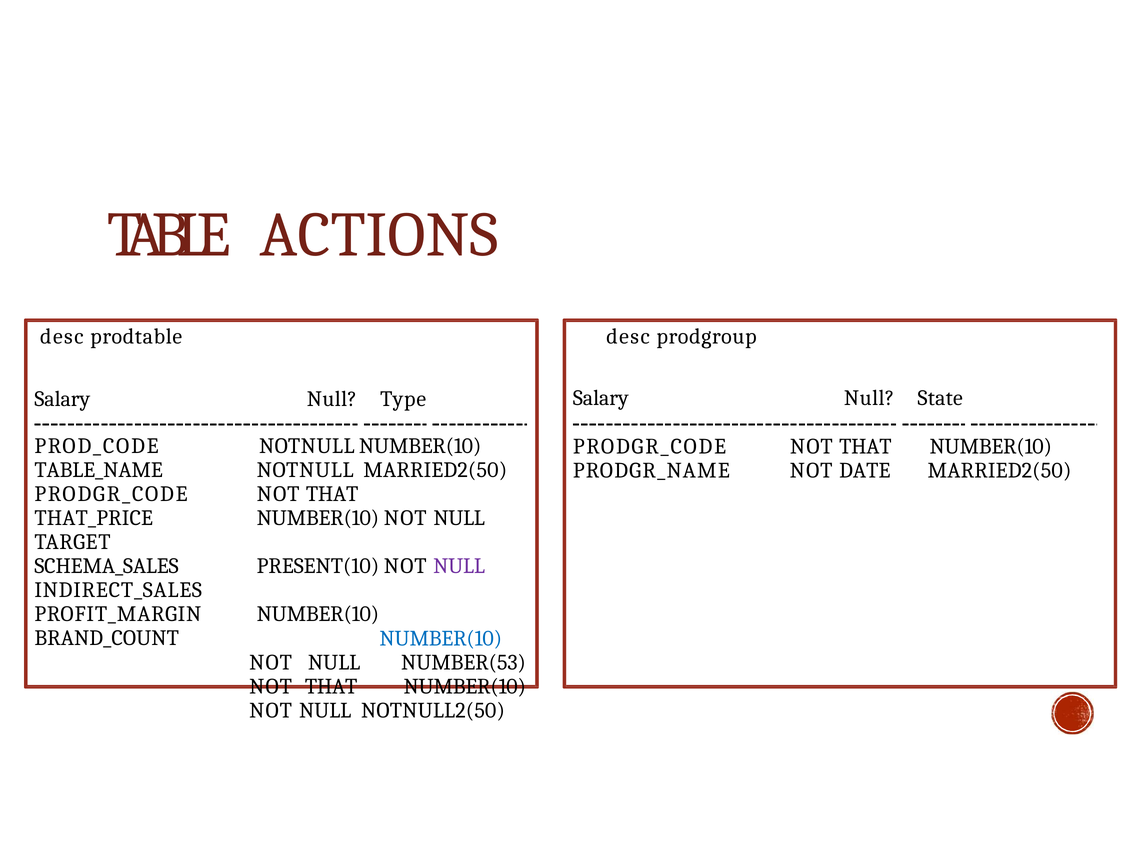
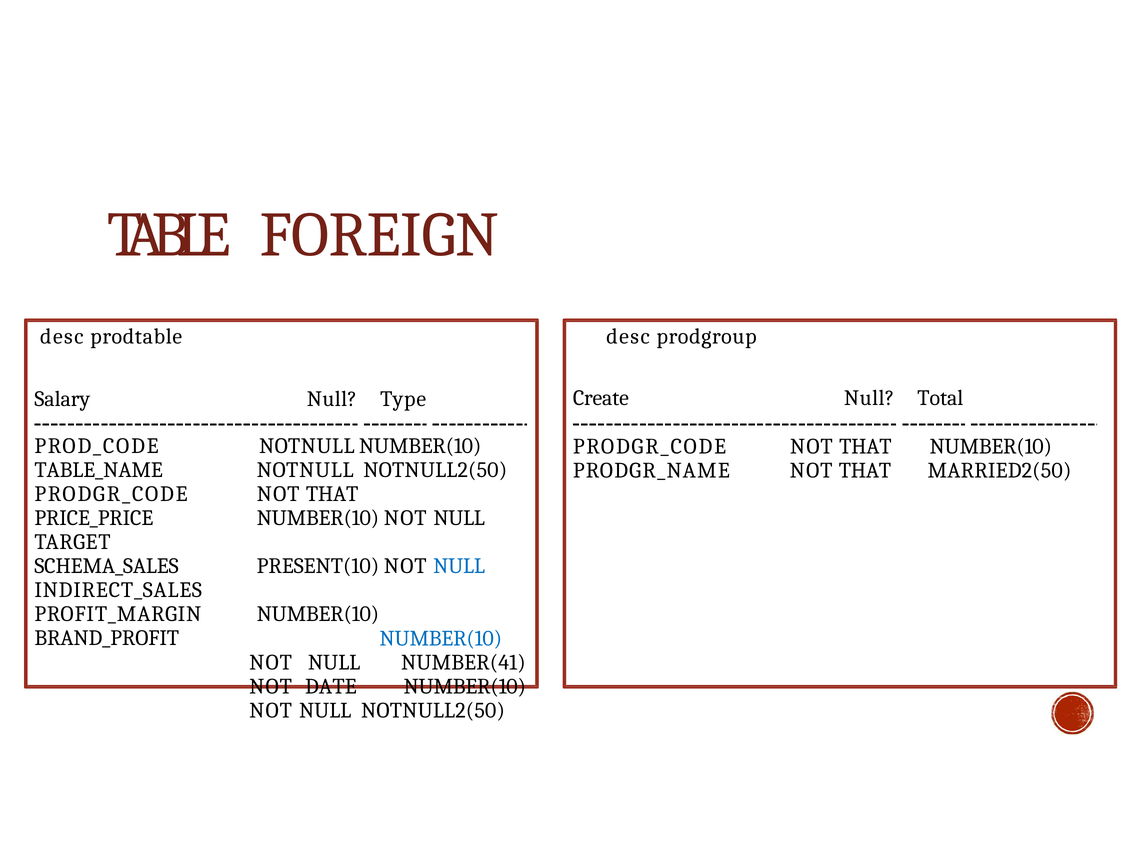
ACTIONS: ACTIONS -> FOREIGN
Salary at (601, 398): Salary -> Create
State: State -> Total
NOTNULL MARRIED2(50: MARRIED2(50 -> NOTNULL2(50
DATE at (865, 471): DATE -> THAT
THAT_PRICE: THAT_PRICE -> PRICE_PRICE
NULL at (459, 566) colour: purple -> blue
BRAND_COUNT: BRAND_COUNT -> BRAND_PROFIT
NUMBER(53: NUMBER(53 -> NUMBER(41
THAT at (331, 687): THAT -> DATE
